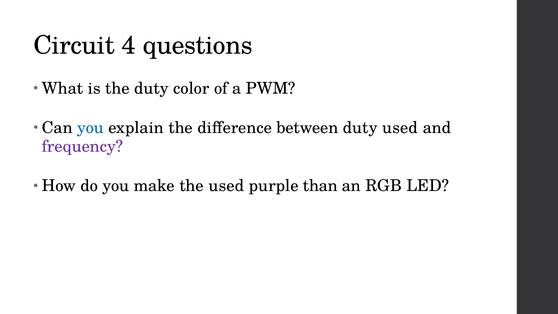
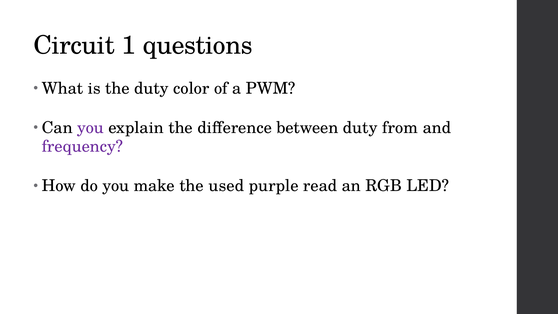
4: 4 -> 1
you at (91, 128) colour: blue -> purple
duty used: used -> from
than: than -> read
